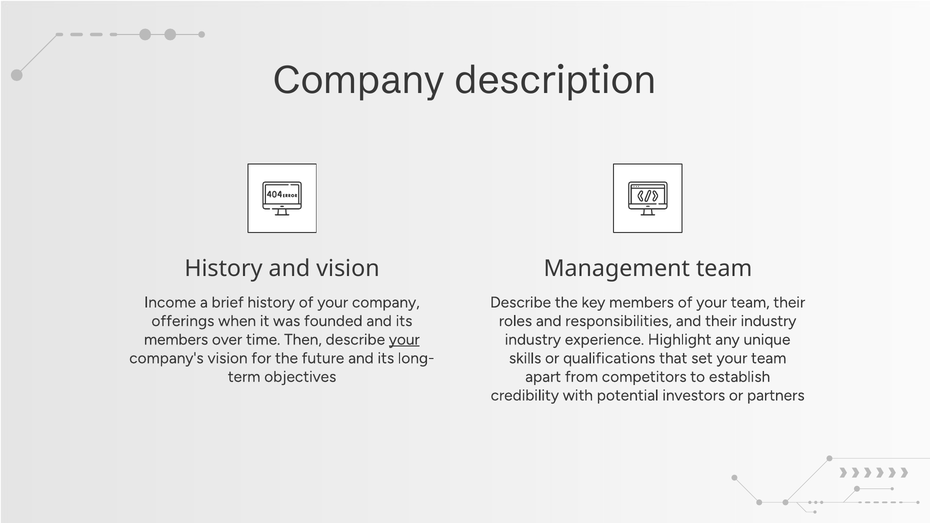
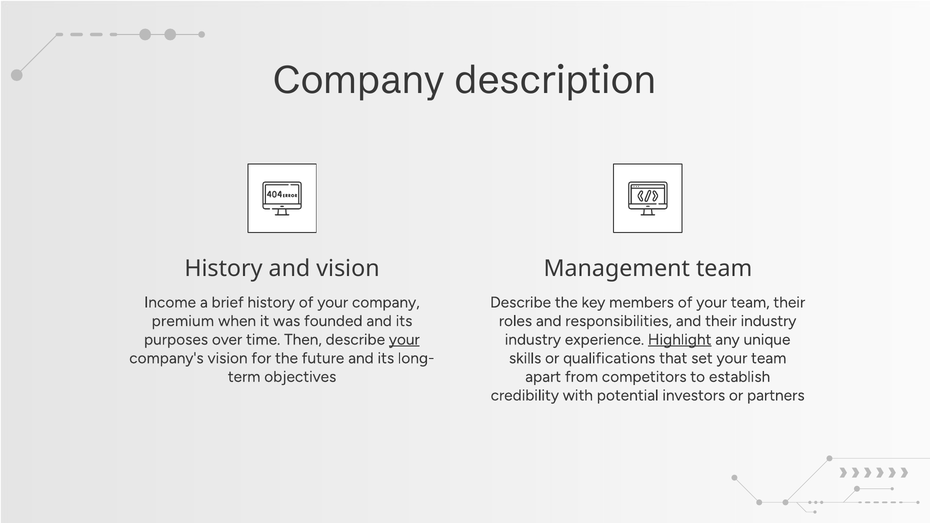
offerings: offerings -> premium
members at (176, 340): members -> purposes
Highlight underline: none -> present
